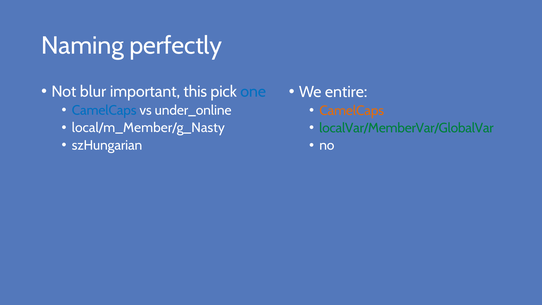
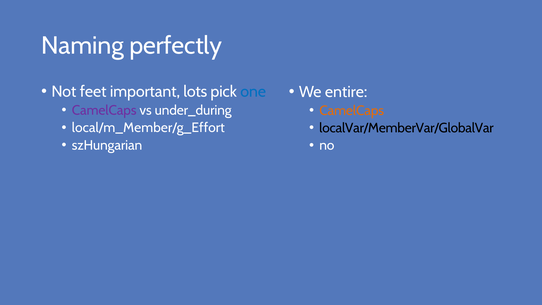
blur: blur -> feet
this: this -> lots
CamelCaps at (104, 110) colour: blue -> purple
under_online: under_online -> under_during
local/m_Member/g_Nasty: local/m_Member/g_Nasty -> local/m_Member/g_Effort
localVar/MemberVar/GlobalVar colour: green -> black
